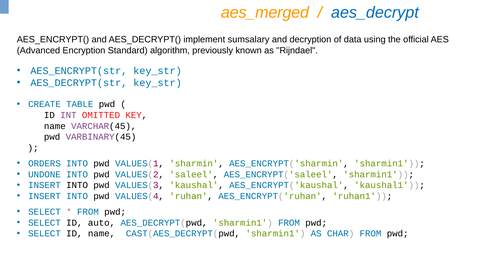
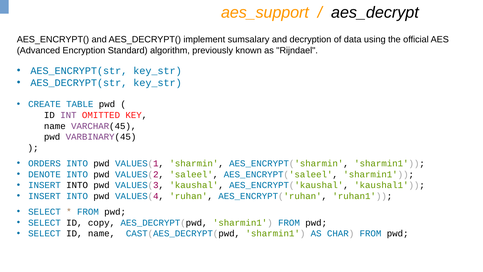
aes_merged: aes_merged -> aes_support
aes_decrypt colour: blue -> black
UNDONE: UNDONE -> DENOTE
auto: auto -> copy
